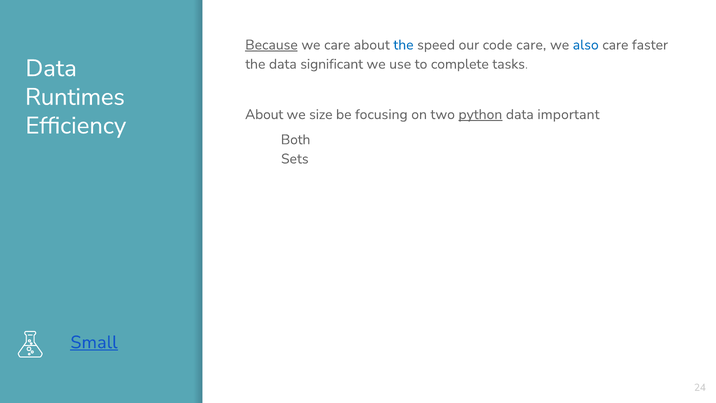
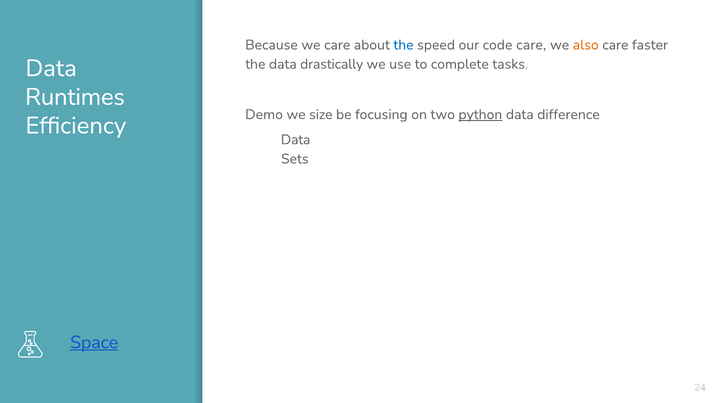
Because underline: present -> none
also colour: blue -> orange
significant: significant -> drastically
About at (264, 114): About -> Demo
important: important -> difference
Both at (296, 140): Both -> Data
Small: Small -> Space
